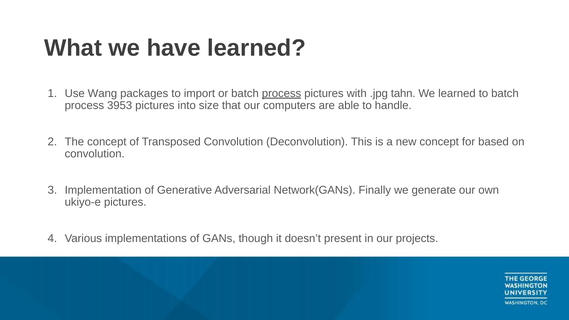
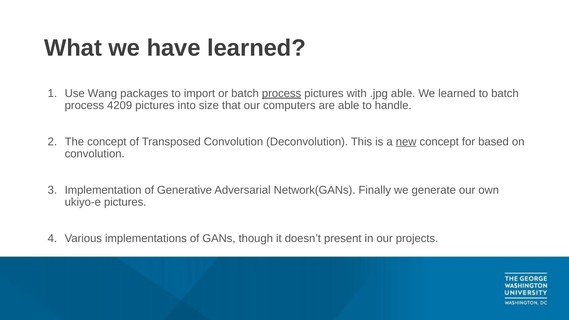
.jpg tahn: tahn -> able
3953: 3953 -> 4209
new underline: none -> present
